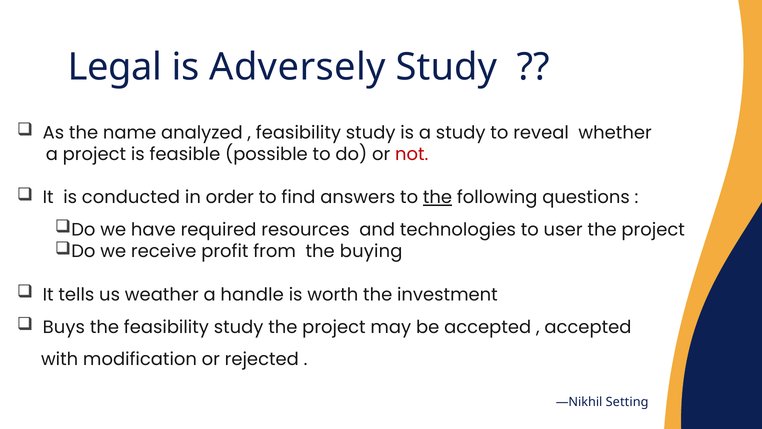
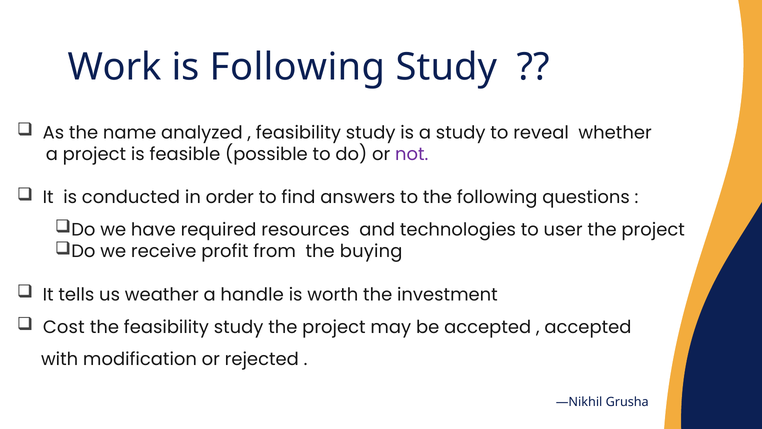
Legal: Legal -> Work
is Adversely: Adversely -> Following
not colour: red -> purple
the at (437, 197) underline: present -> none
Buys: Buys -> Cost
Setting: Setting -> Grusha
